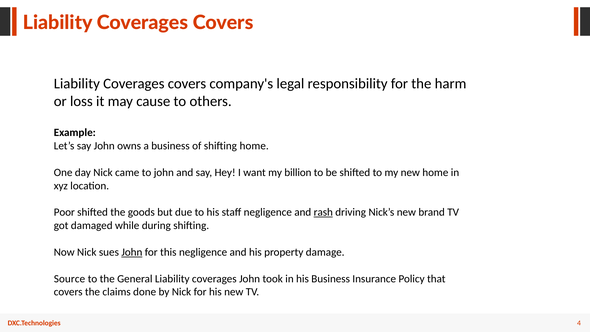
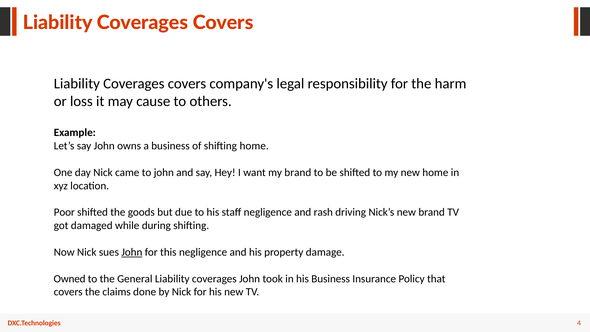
my billion: billion -> brand
rash underline: present -> none
Source: Source -> Owned
